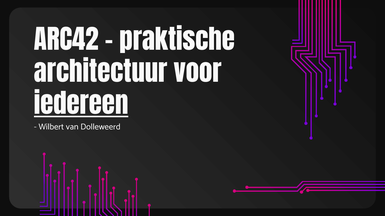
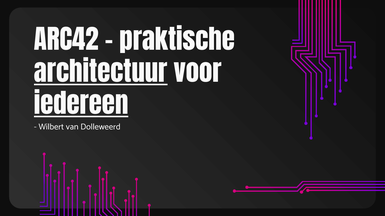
architectuur underline: none -> present
